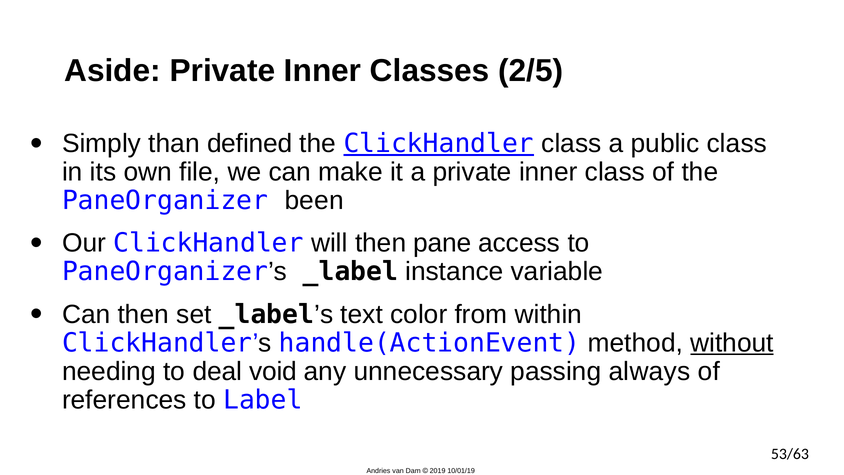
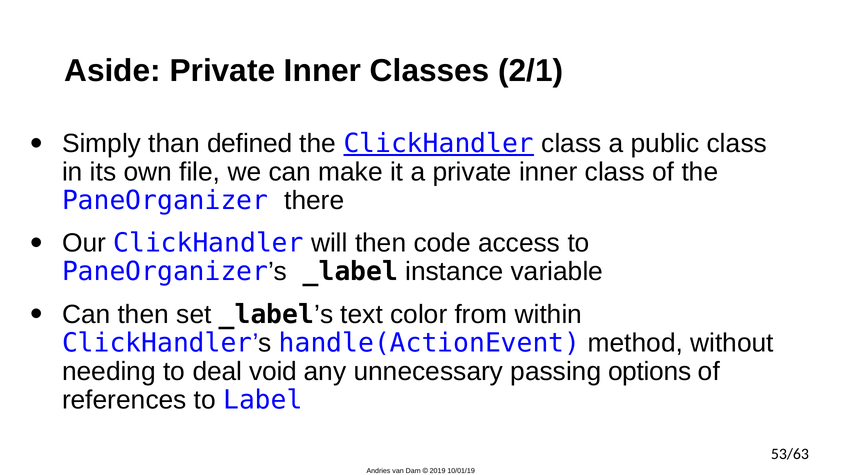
2/5: 2/5 -> 2/1
been: been -> there
pane: pane -> code
without underline: present -> none
always: always -> options
